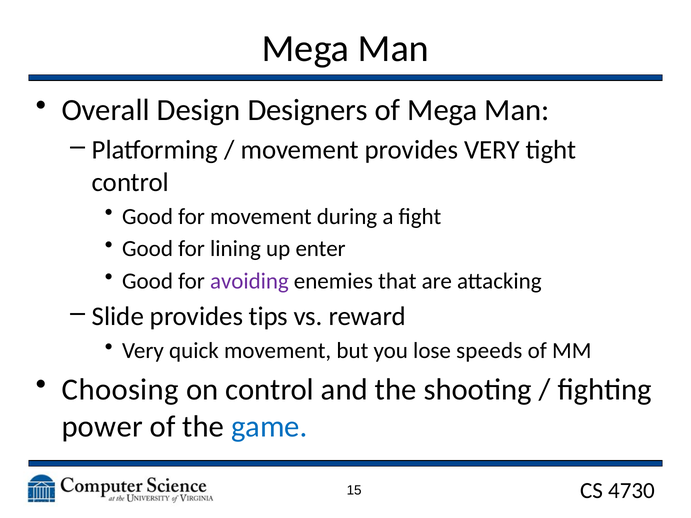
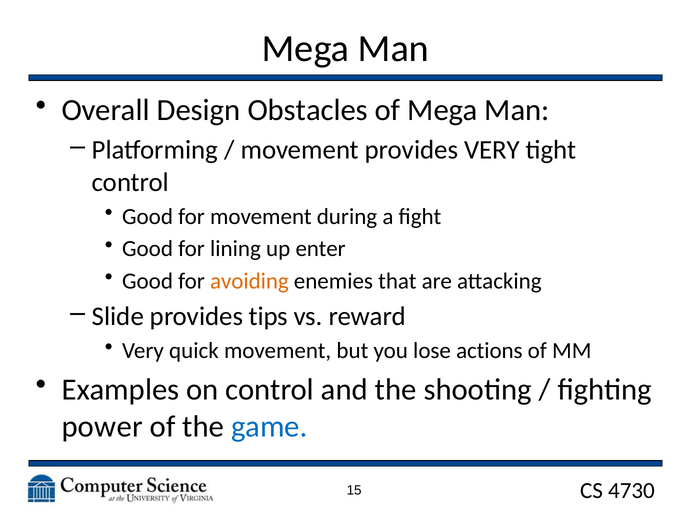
Designers: Designers -> Obstacles
avoiding colour: purple -> orange
speeds: speeds -> actions
Choosing: Choosing -> Examples
